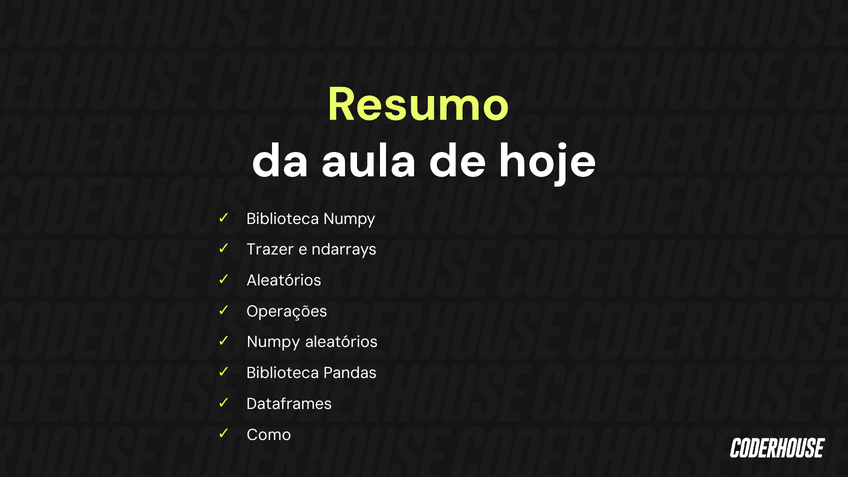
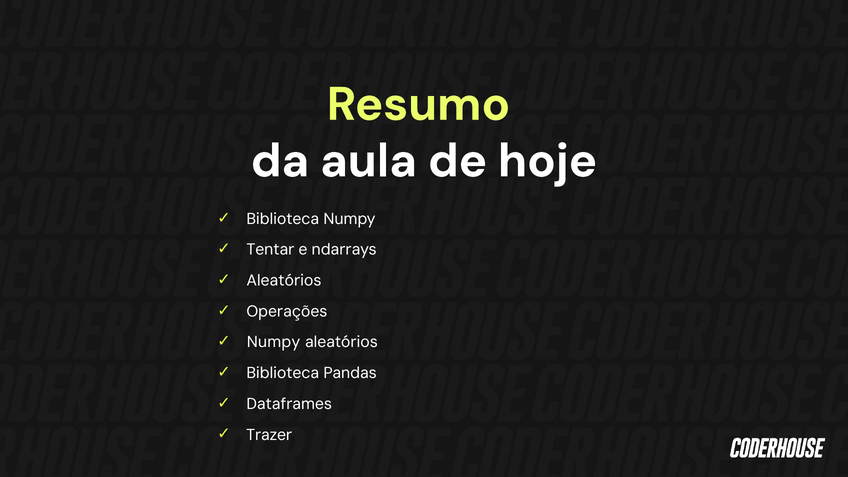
Trazer: Trazer -> Tentar
Como: Como -> Trazer
